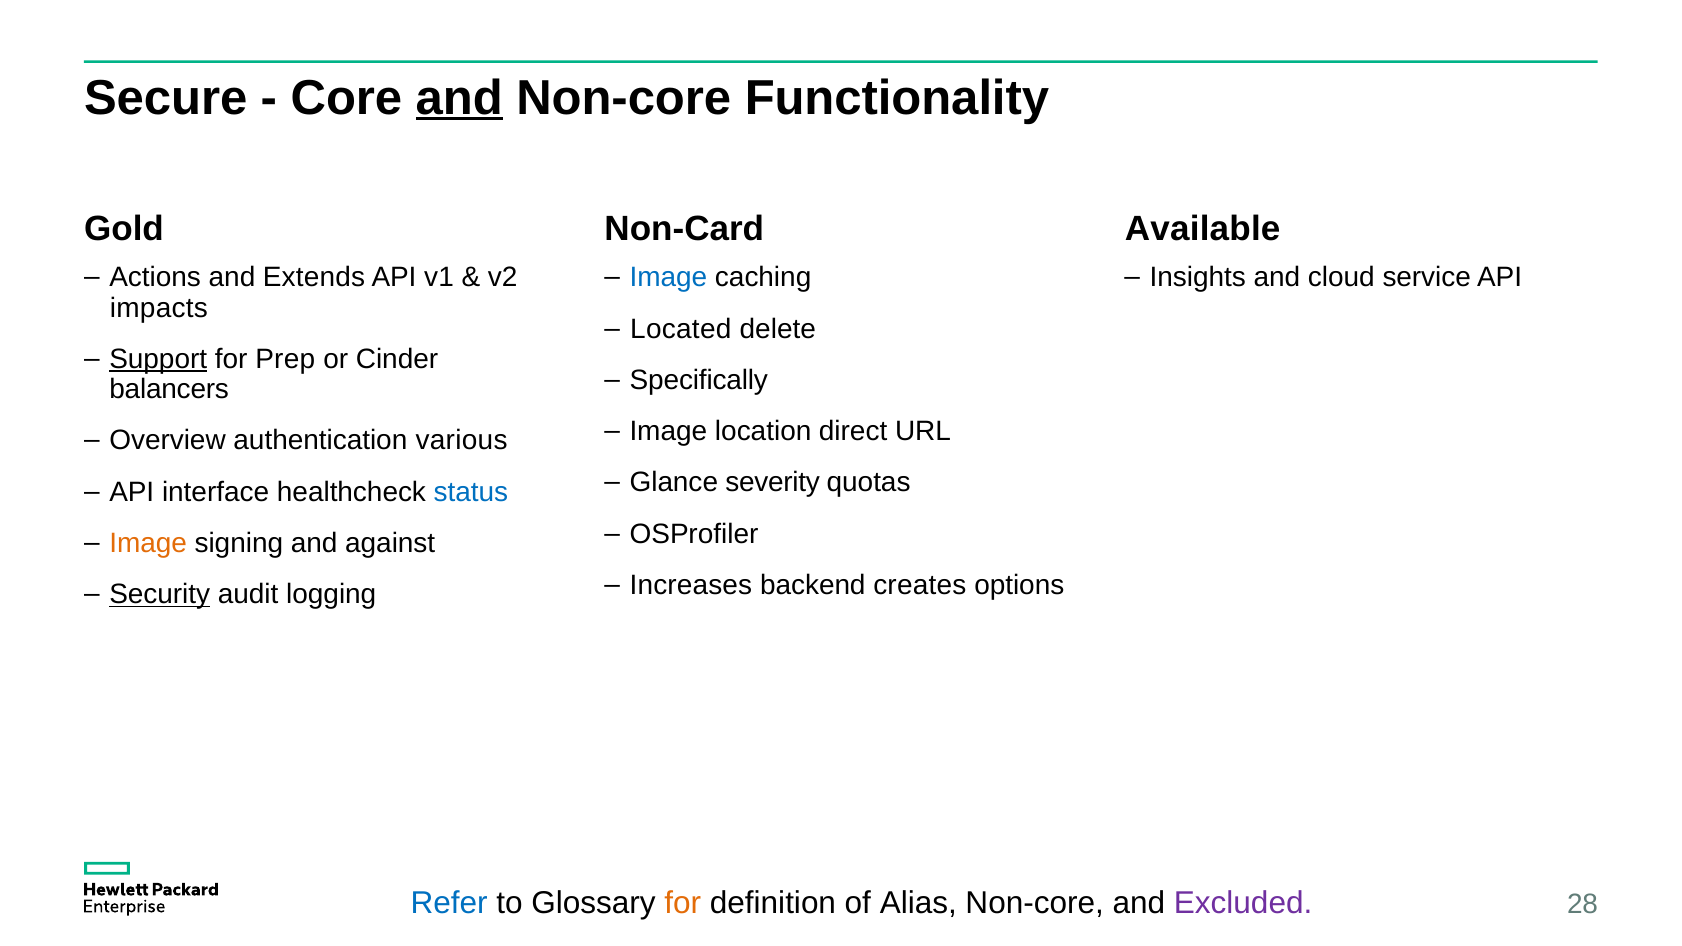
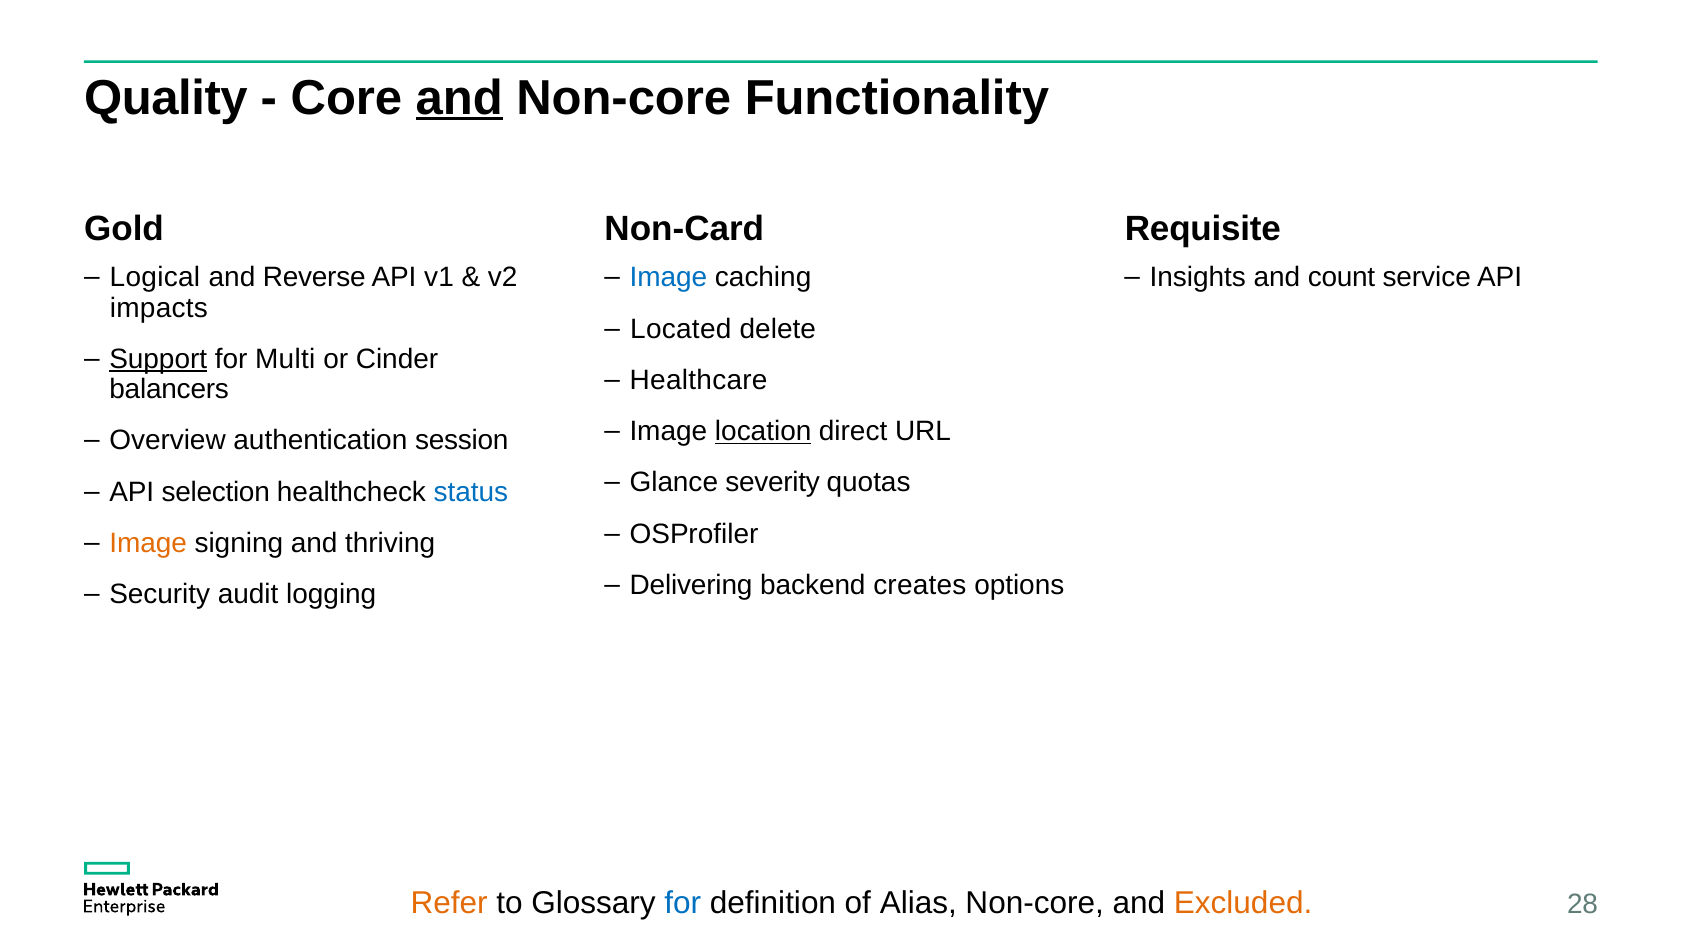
Secure: Secure -> Quality
Available: Available -> Requisite
Actions: Actions -> Logical
Extends: Extends -> Reverse
cloud: cloud -> count
Prep: Prep -> Multi
Specifically: Specifically -> Healthcare
location underline: none -> present
various: various -> session
interface: interface -> selection
against: against -> thriving
Increases: Increases -> Delivering
Security underline: present -> none
Refer colour: blue -> orange
for at (683, 903) colour: orange -> blue
Excluded colour: purple -> orange
